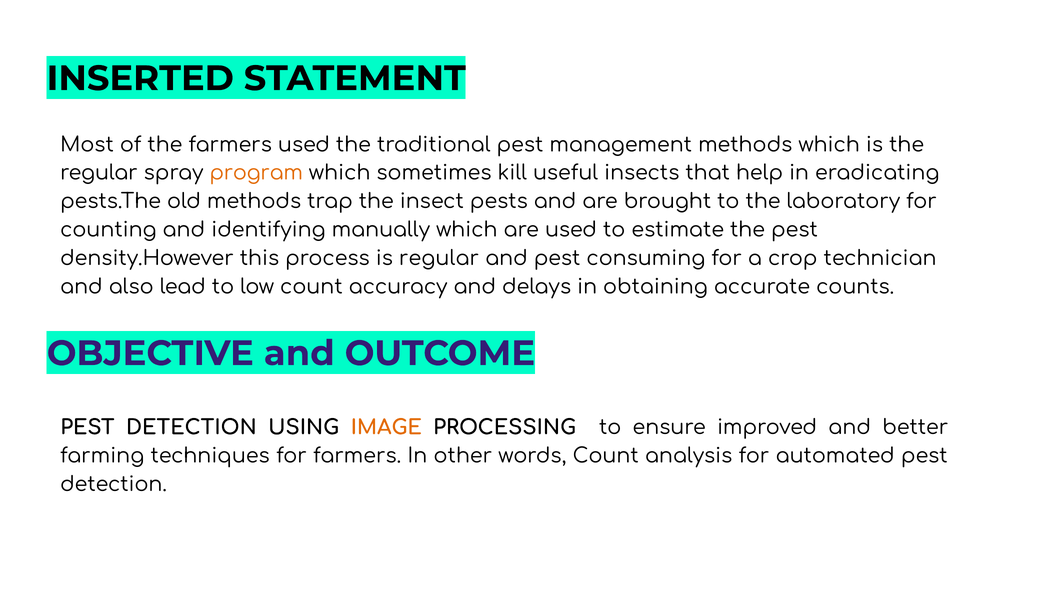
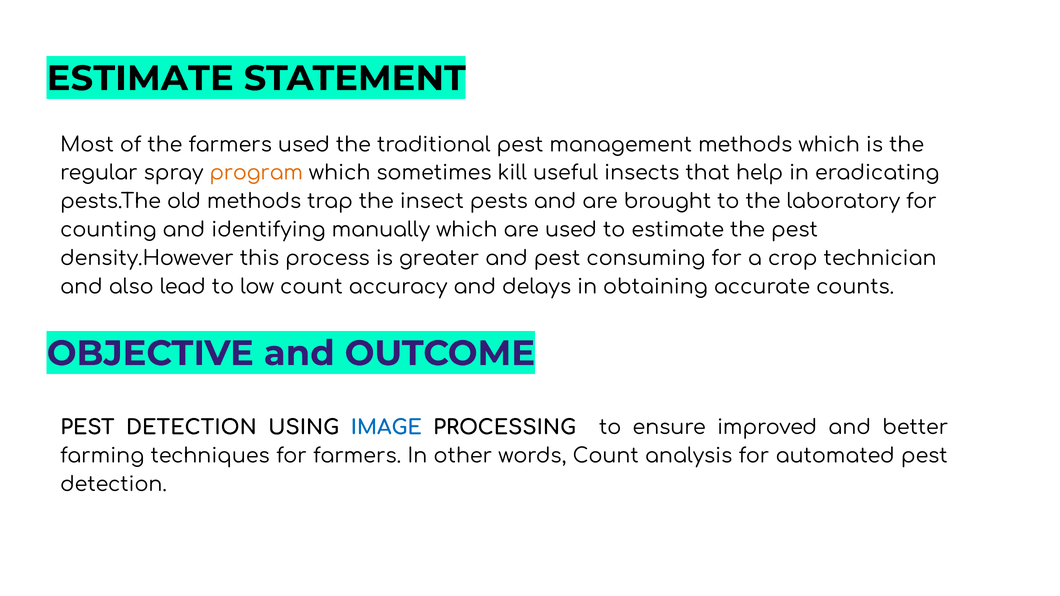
INSERTED at (140, 78): INSERTED -> ESTIMATE
is regular: regular -> greater
IMAGE colour: orange -> blue
